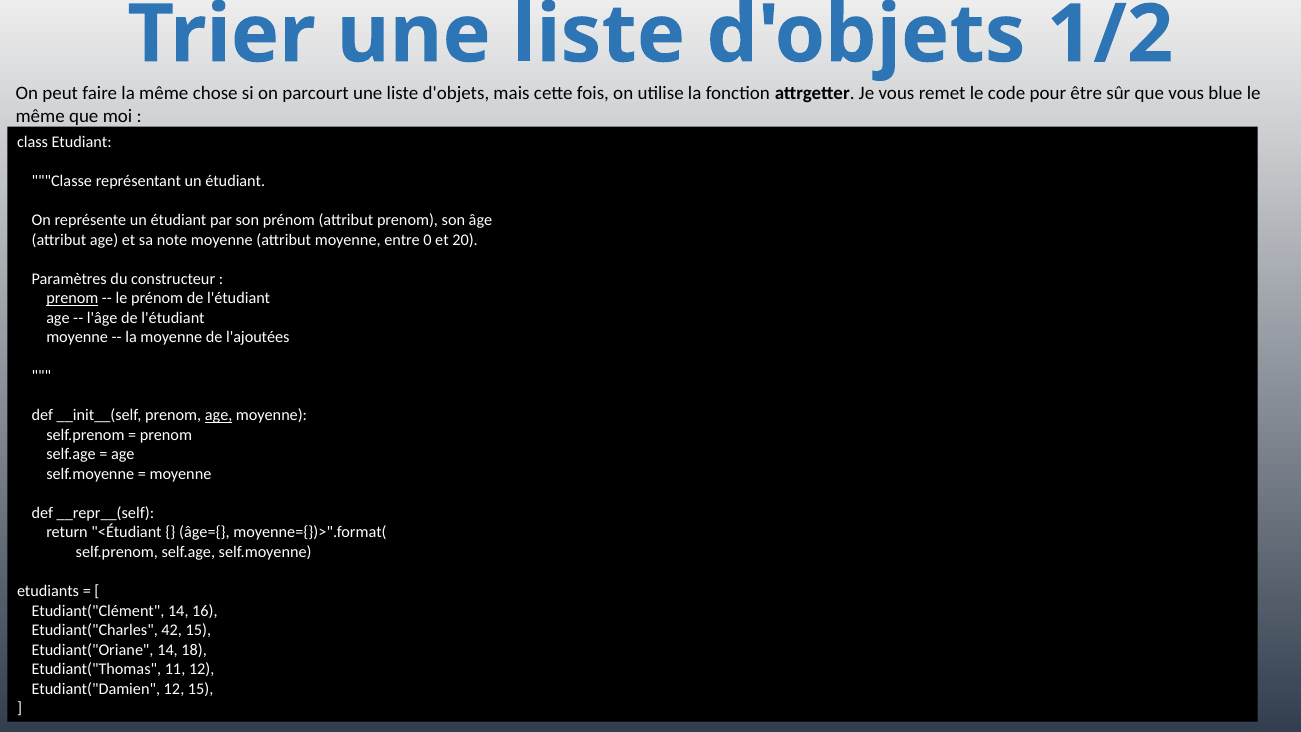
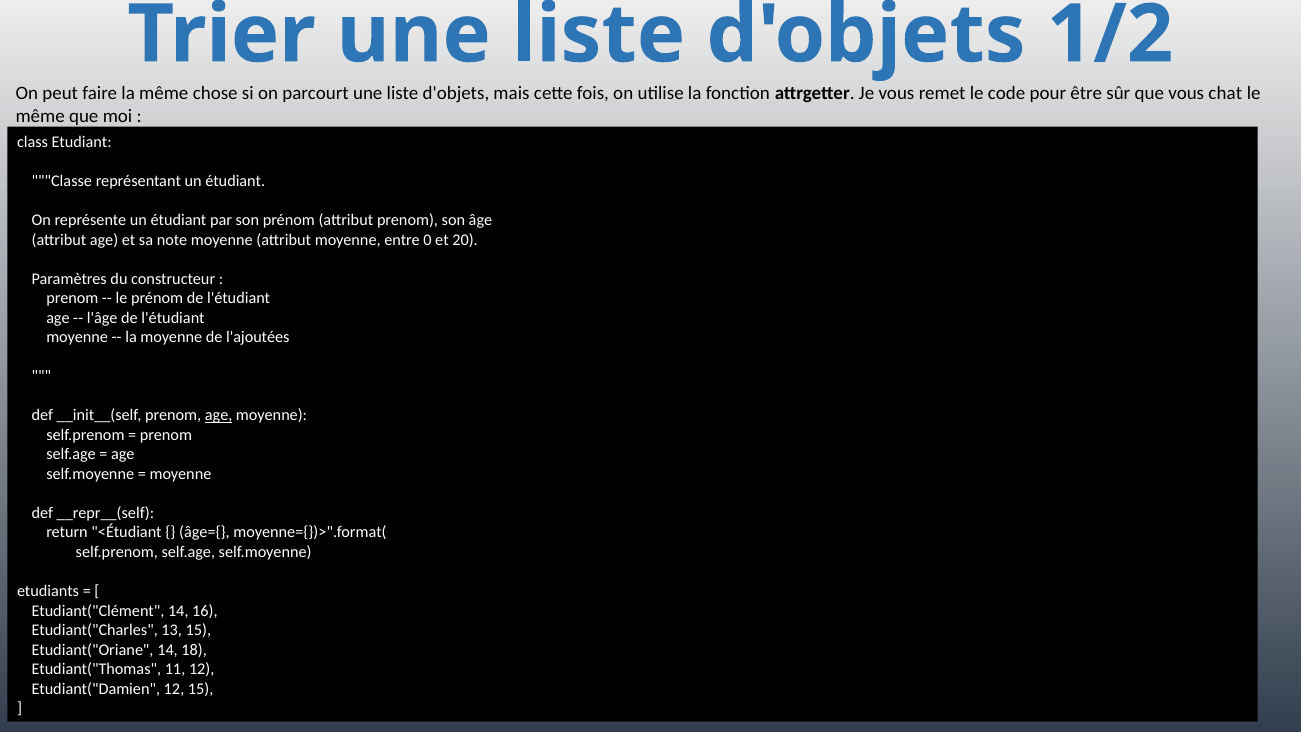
blue: blue -> chat
prenom at (72, 298) underline: present -> none
42: 42 -> 13
